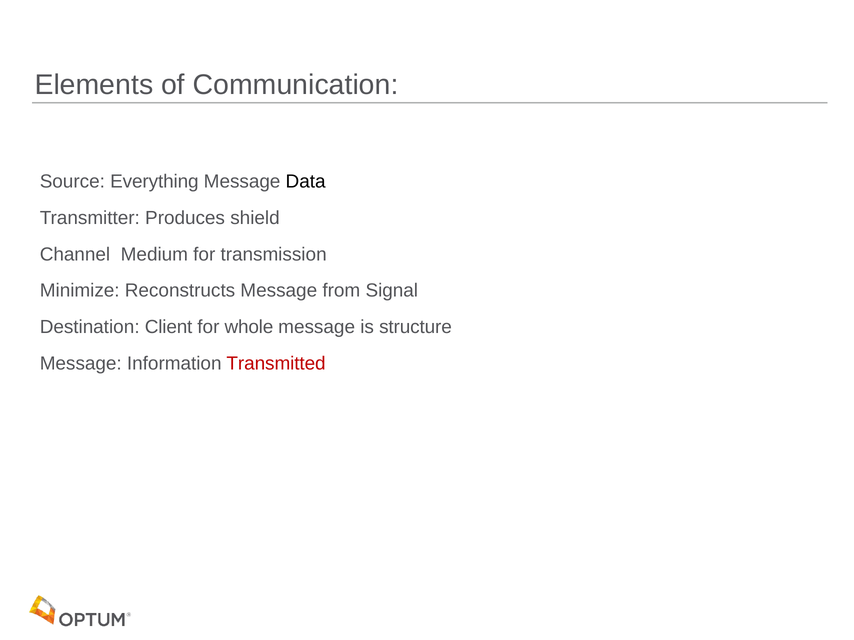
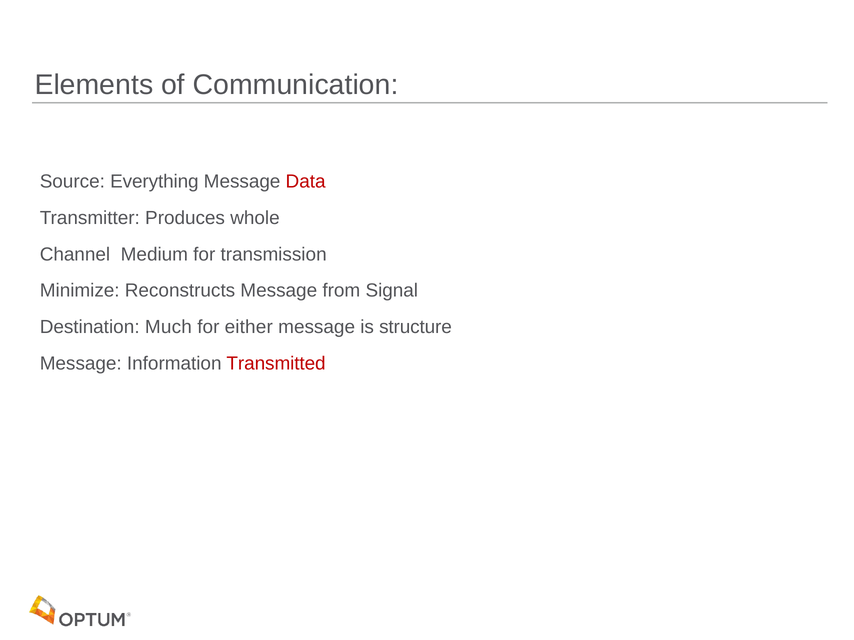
Data colour: black -> red
shield: shield -> whole
Client: Client -> Much
whole: whole -> either
